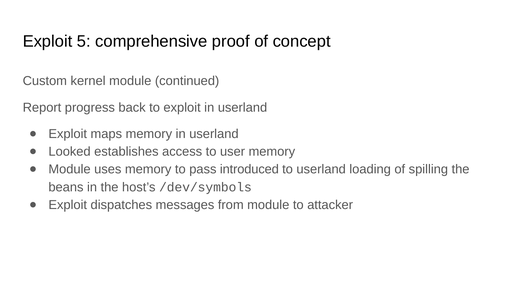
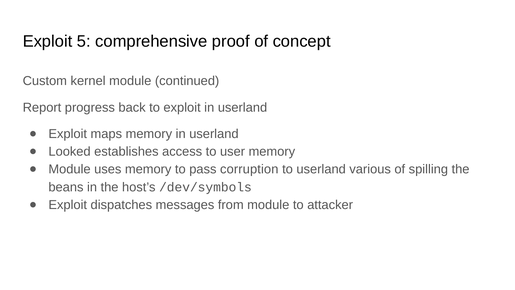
introduced: introduced -> corruption
loading: loading -> various
